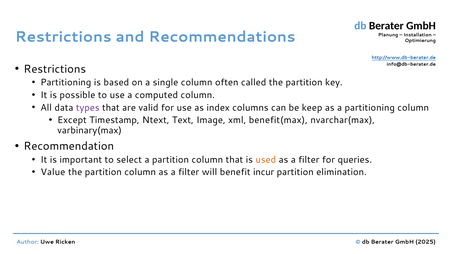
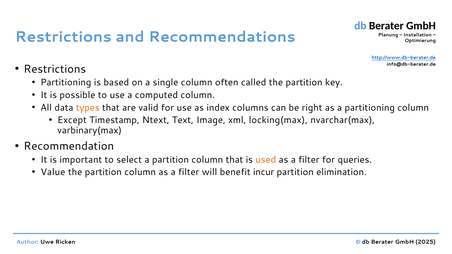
types colour: purple -> orange
keep: keep -> right
benefit(max: benefit(max -> locking(max
